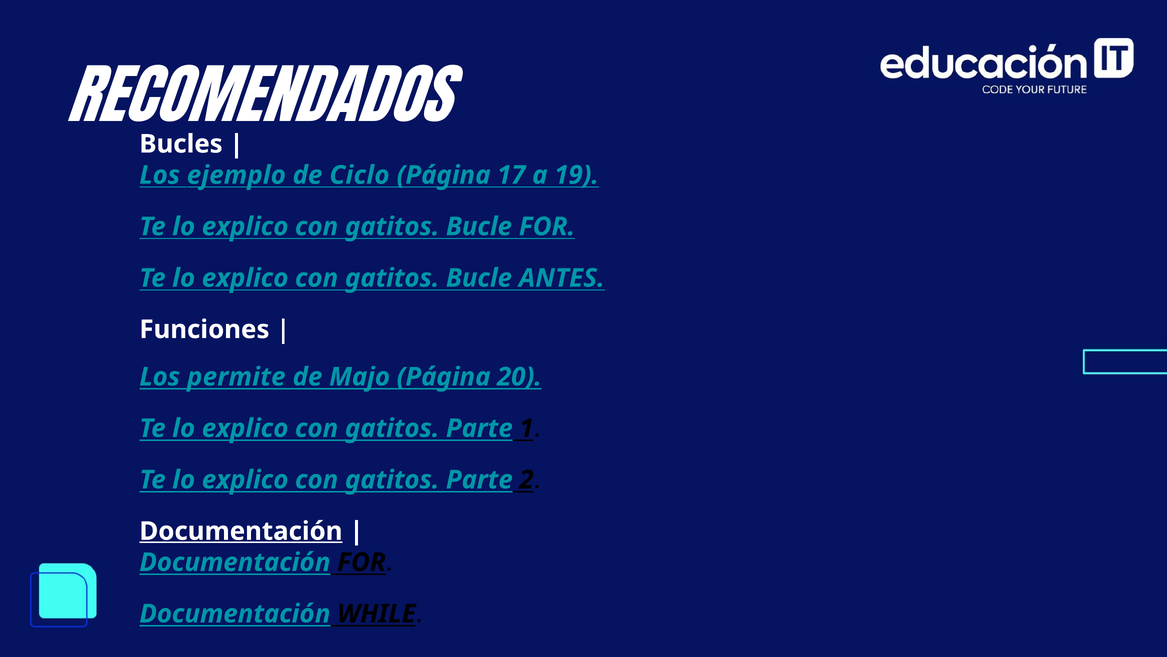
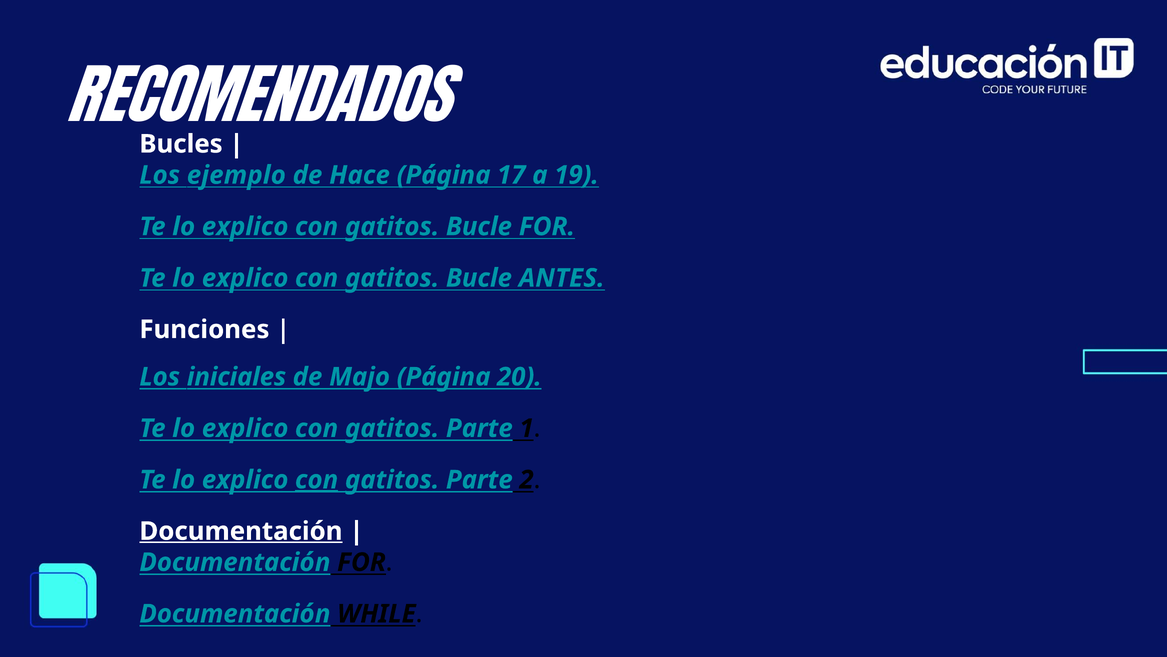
Ciclo: Ciclo -> Hace
permite: permite -> iniciales
con at (317, 479) underline: none -> present
